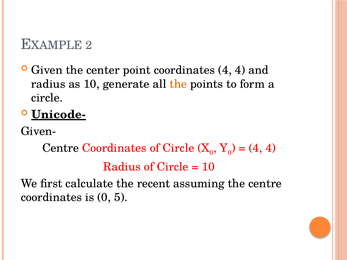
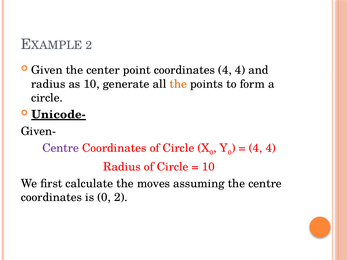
Centre at (61, 148) colour: black -> purple
recent: recent -> moves
0 5: 5 -> 2
